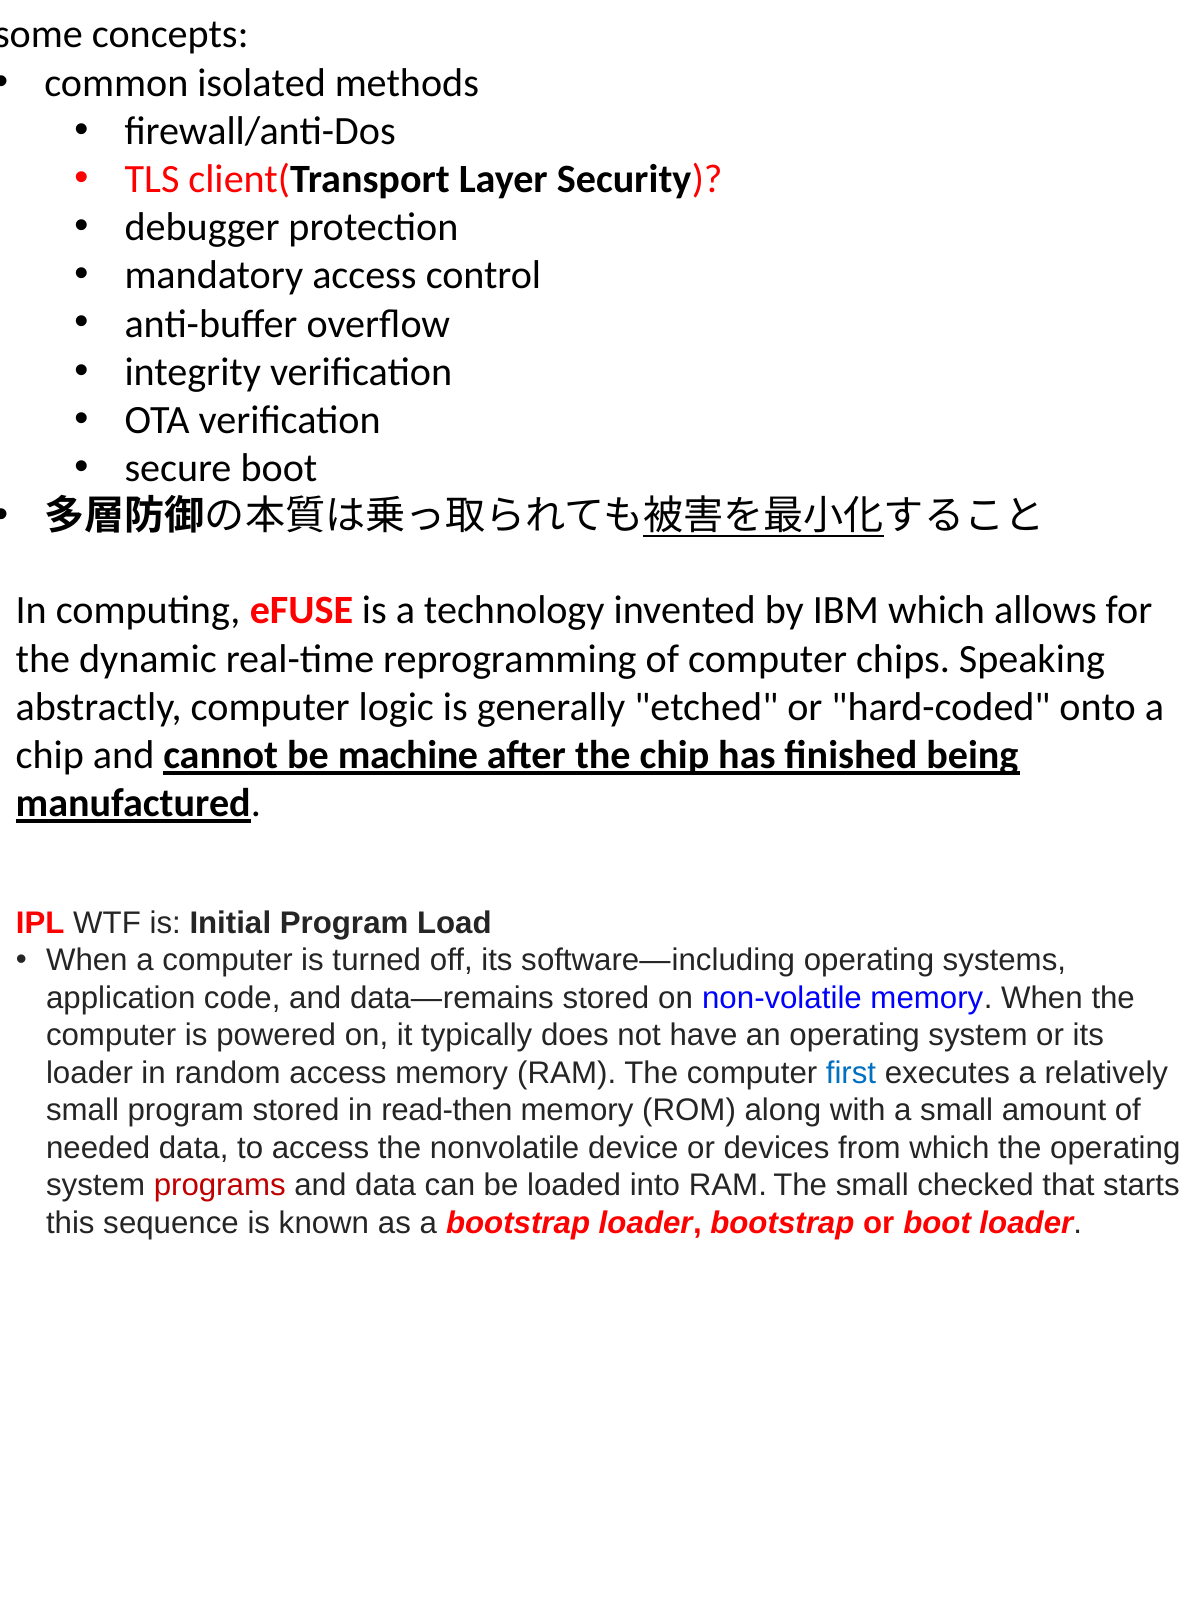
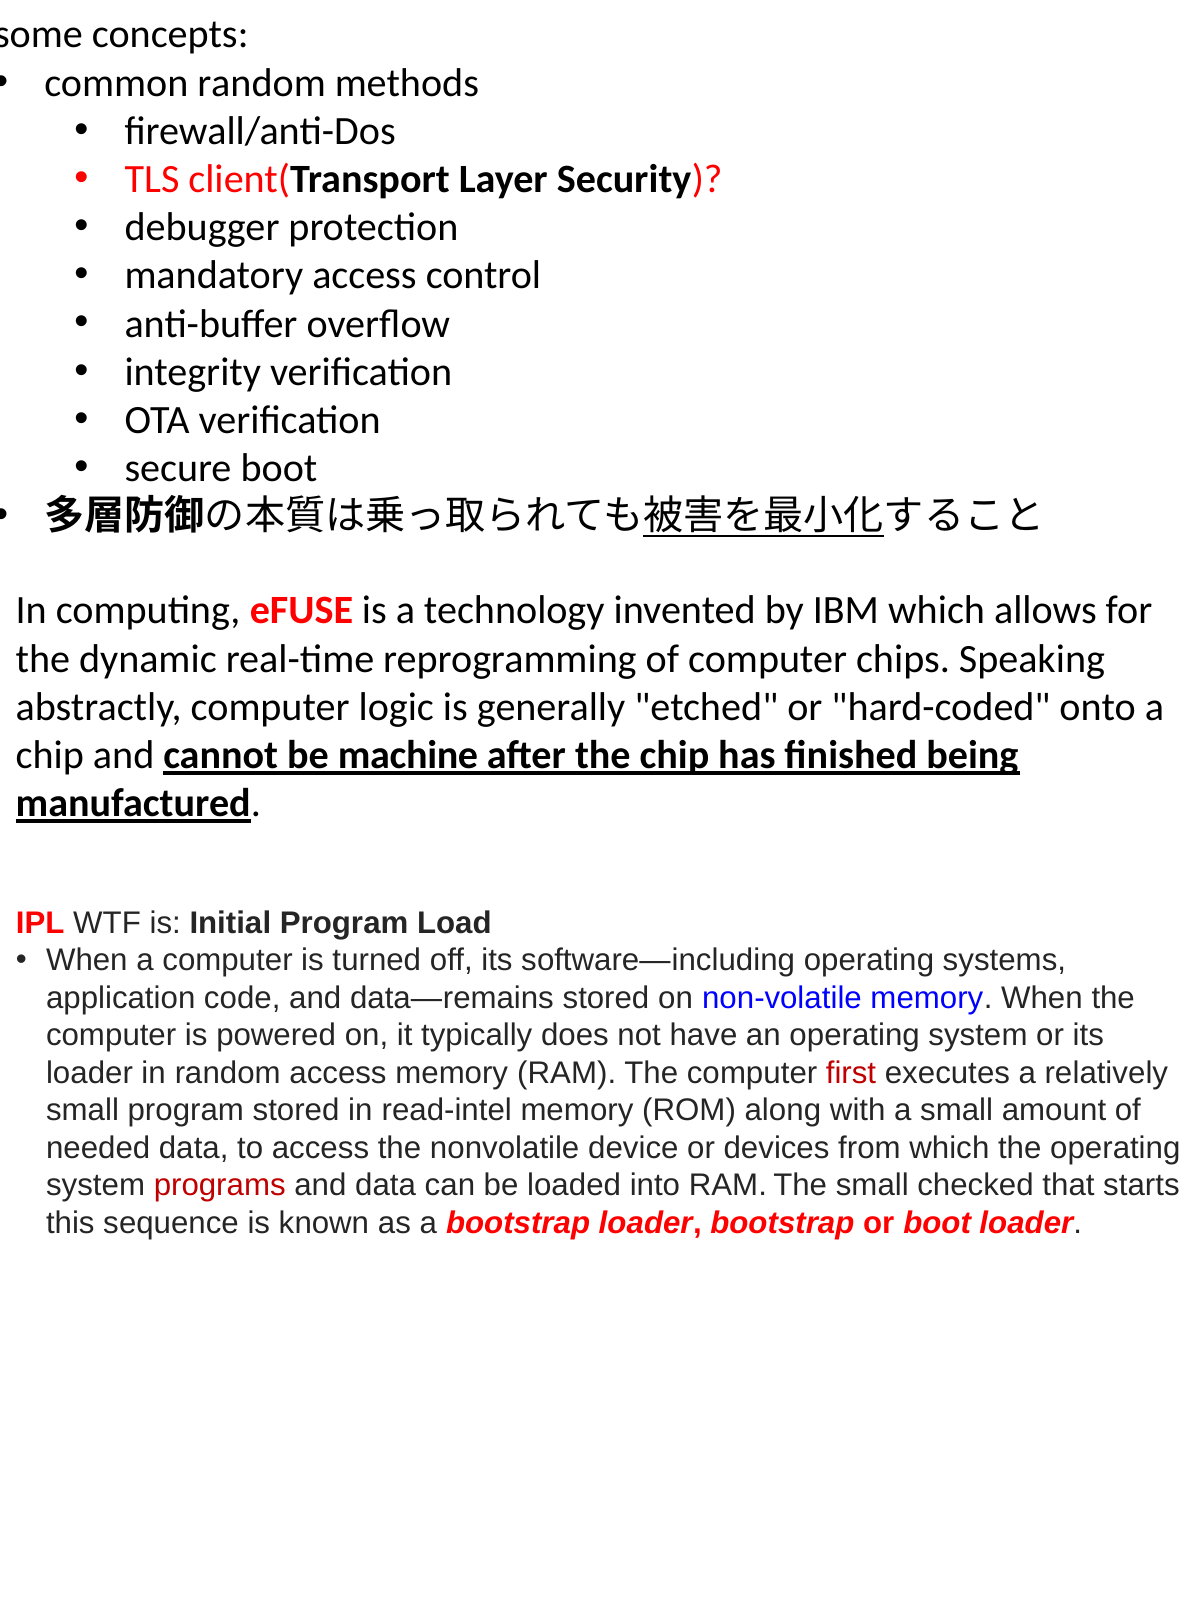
common isolated: isolated -> random
first colour: blue -> red
read-then: read-then -> read-intel
